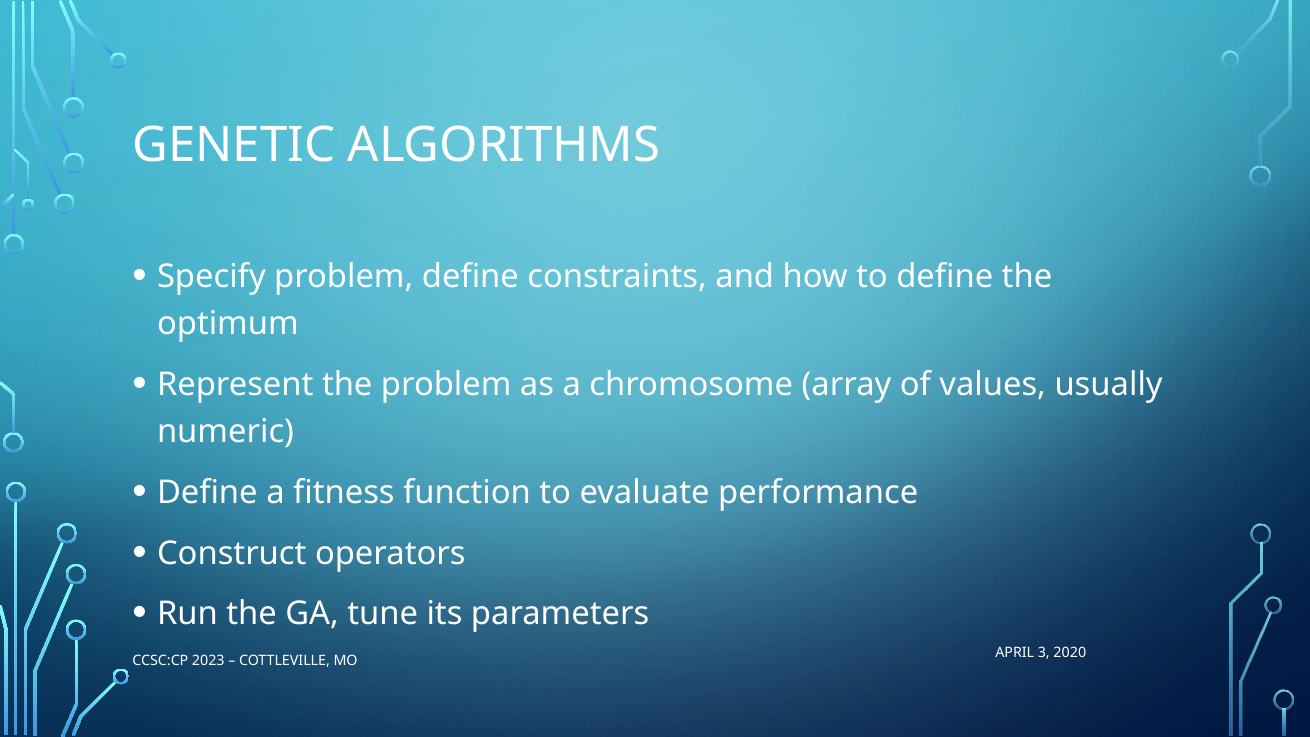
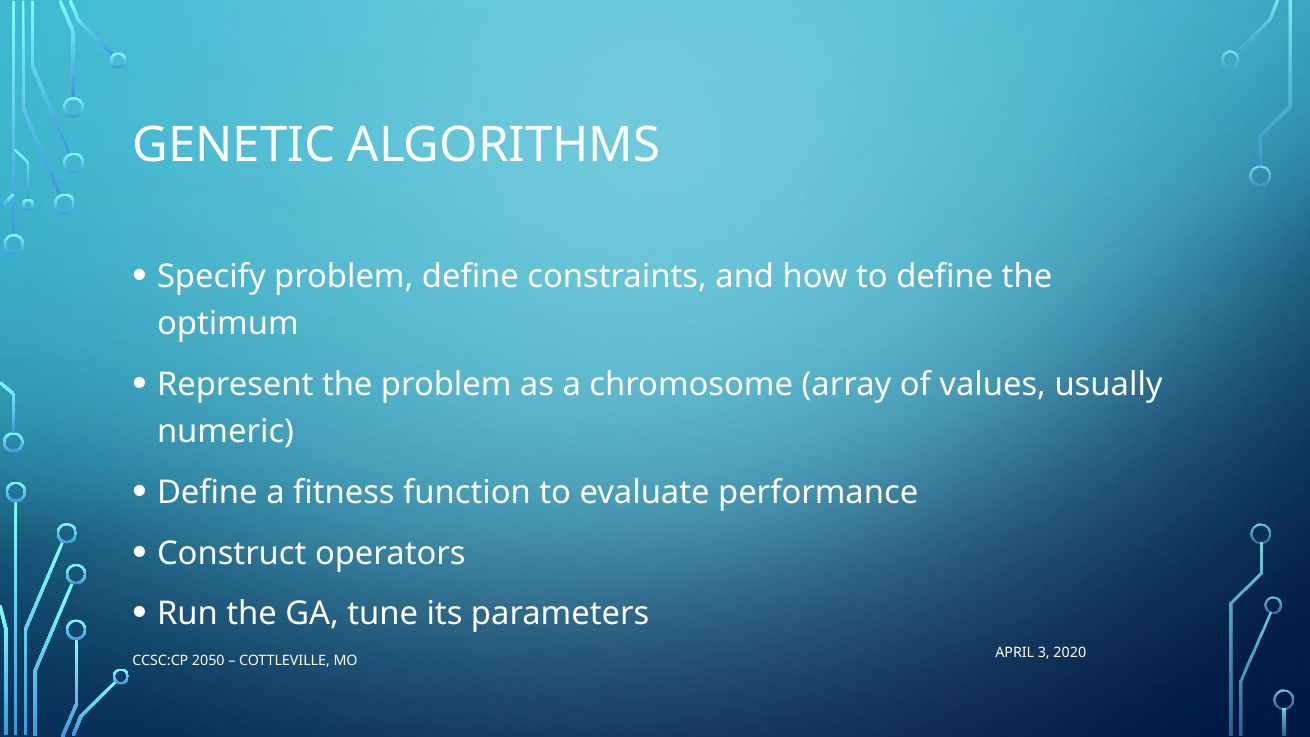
2023: 2023 -> 2050
